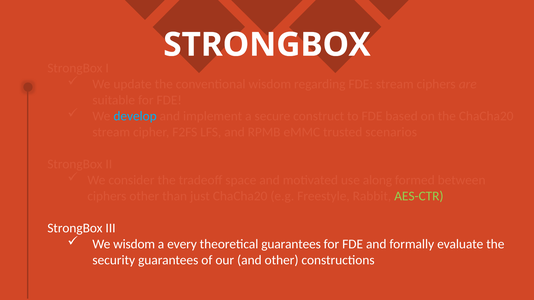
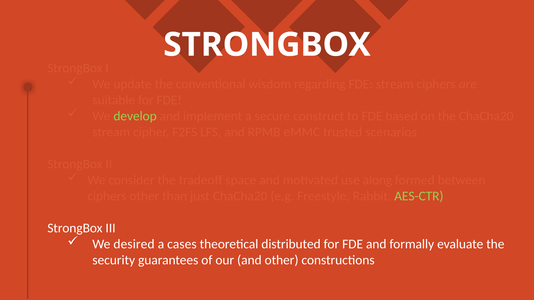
develop colour: light blue -> light green
We wisdom: wisdom -> desired
every: every -> cases
theoretical guarantees: guarantees -> distributed
